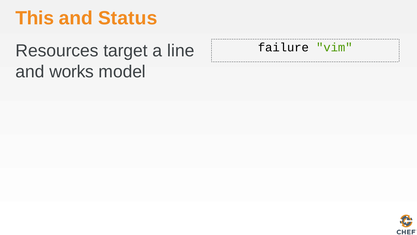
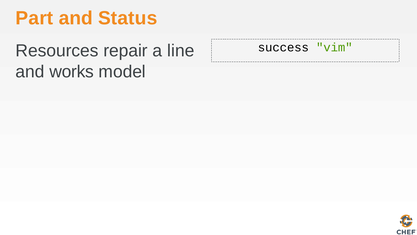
This: This -> Part
target: target -> repair
failure: failure -> success
